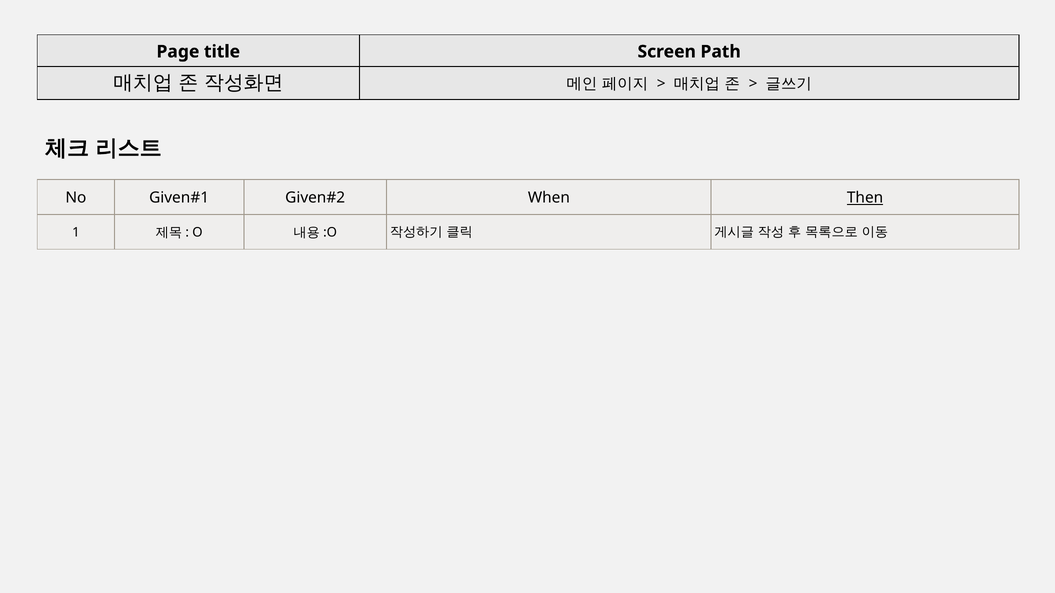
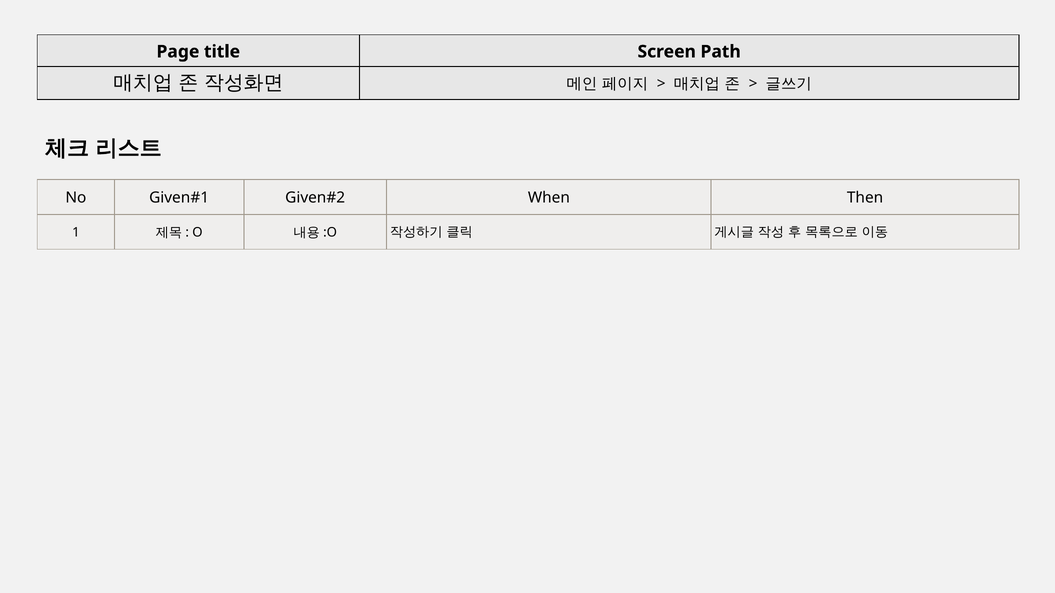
Then underline: present -> none
